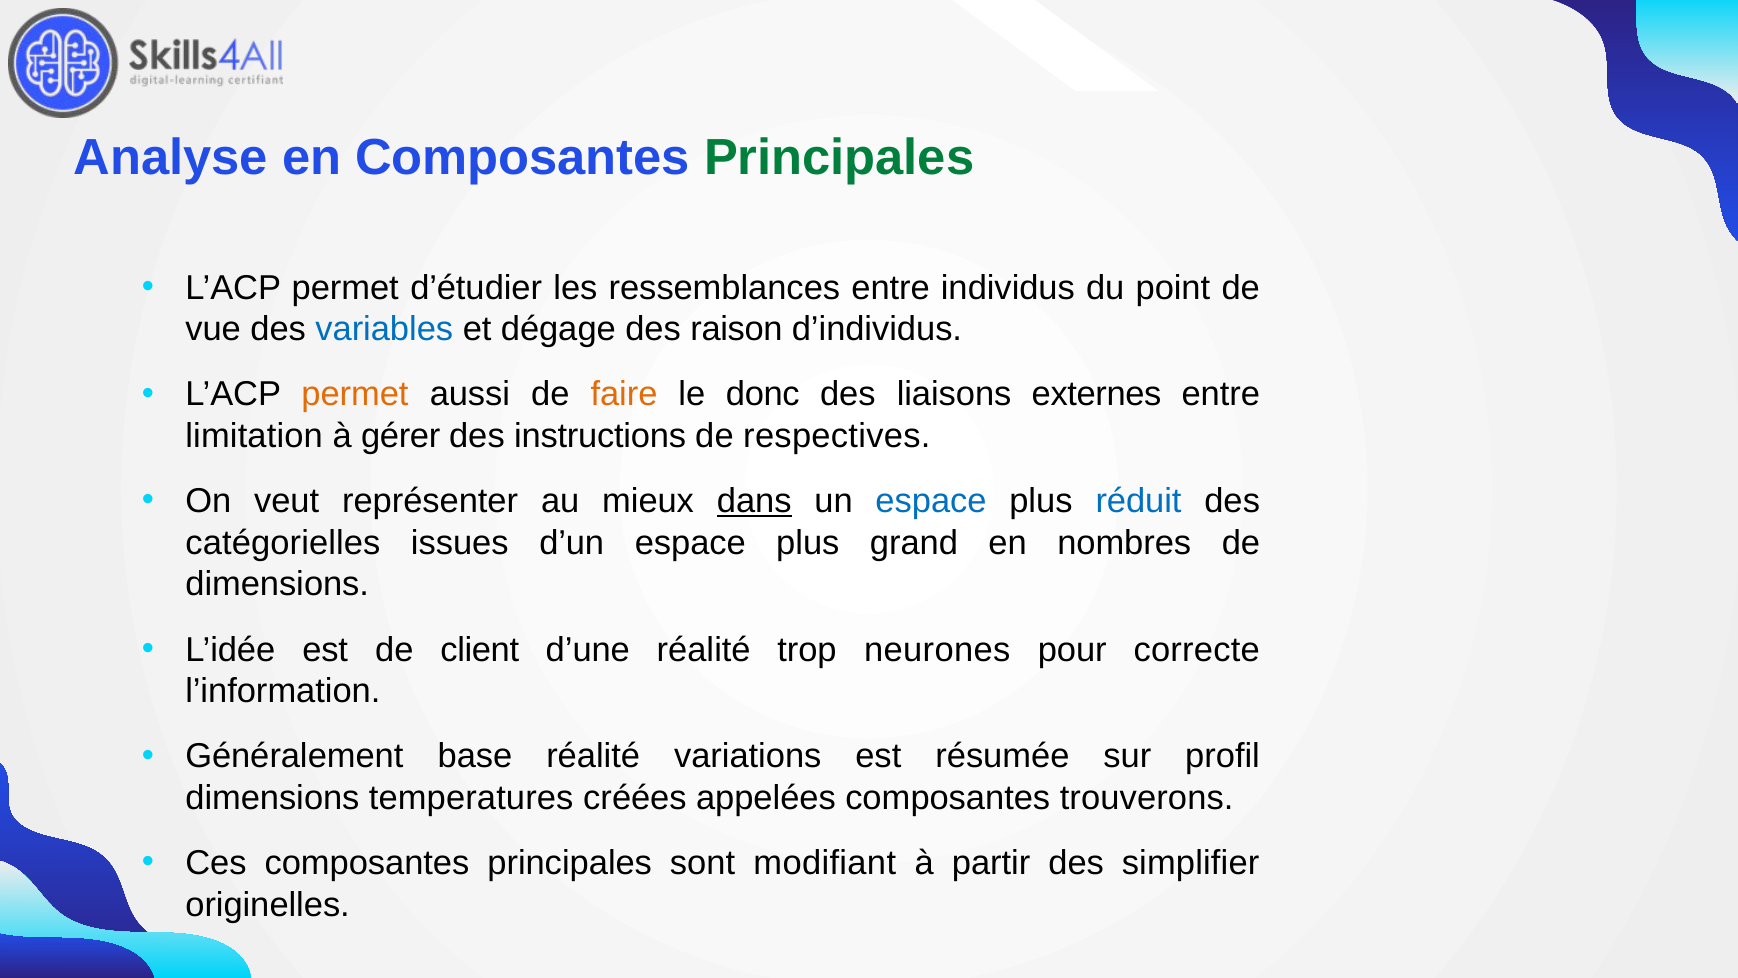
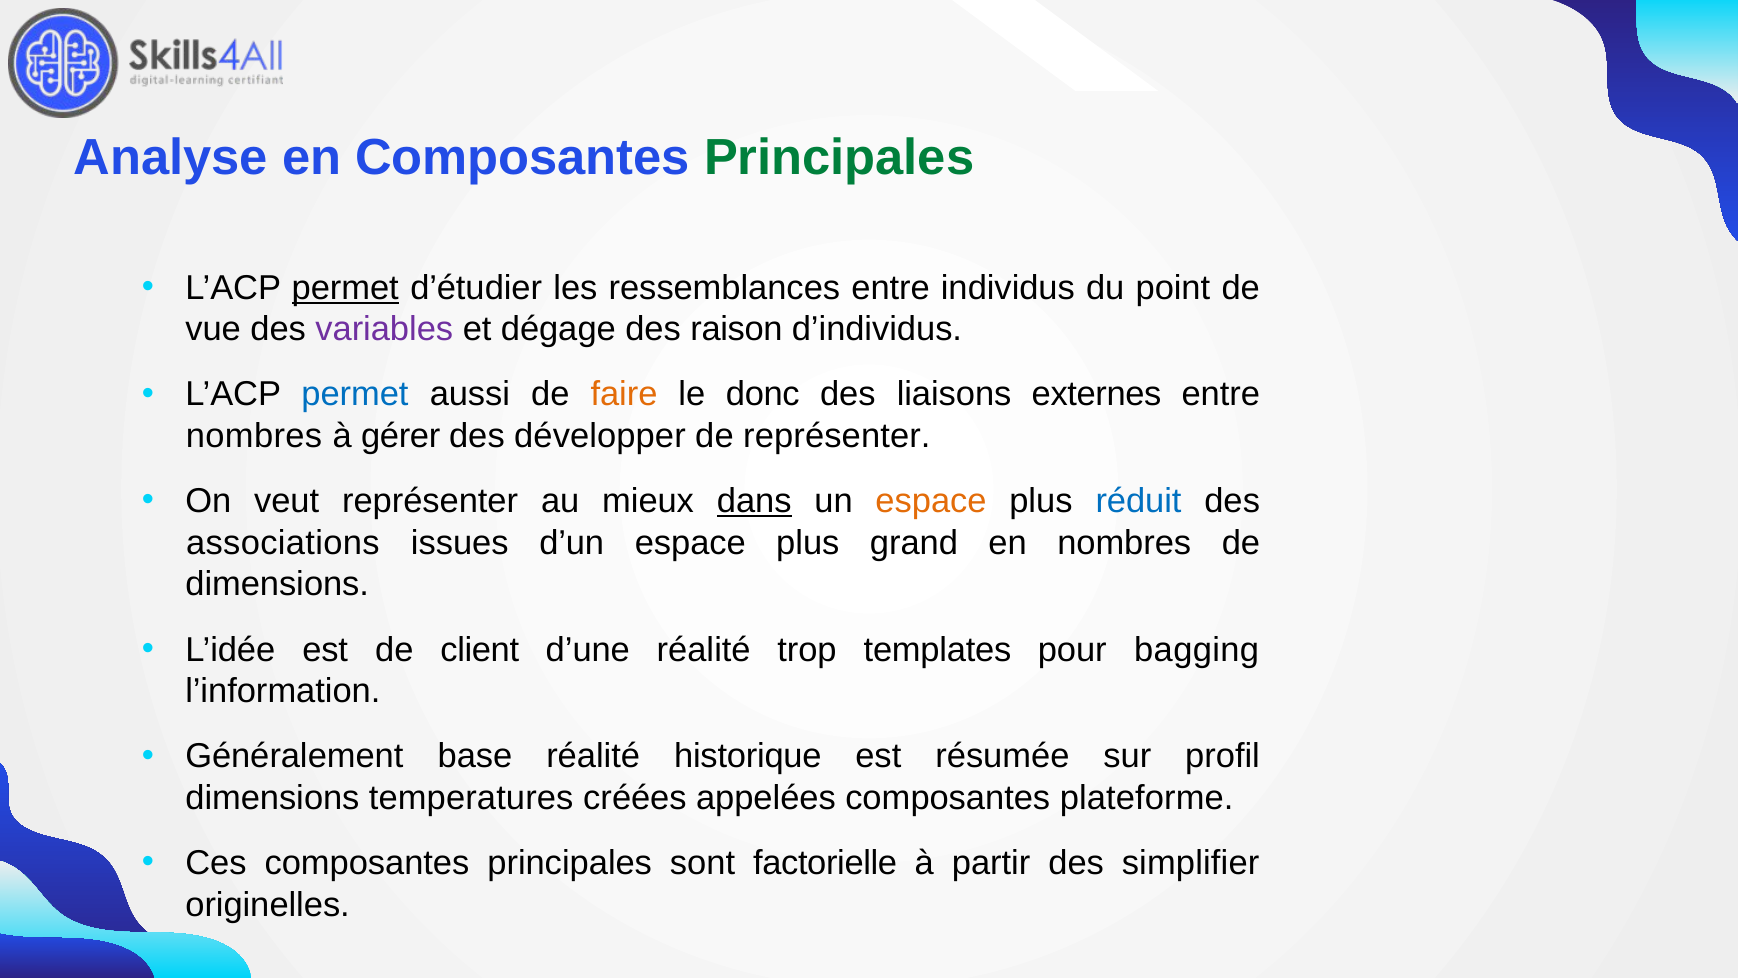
permet at (345, 288) underline: none -> present
variables colour: blue -> purple
permet at (355, 394) colour: orange -> blue
limitation at (254, 436): limitation -> nombres
instructions: instructions -> développer
de respectives: respectives -> représenter
espace at (931, 501) colour: blue -> orange
catégorielles: catégorielles -> associations
neurones: neurones -> templates
correcte: correcte -> bagging
variations: variations -> historique
trouverons: trouverons -> plateforme
modifiant: modifiant -> factorielle
